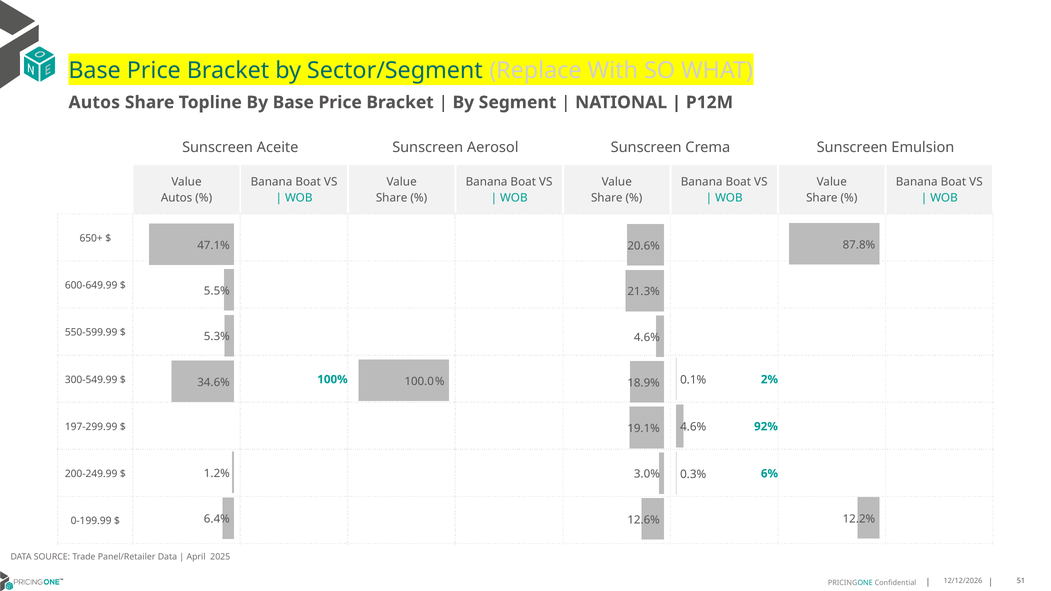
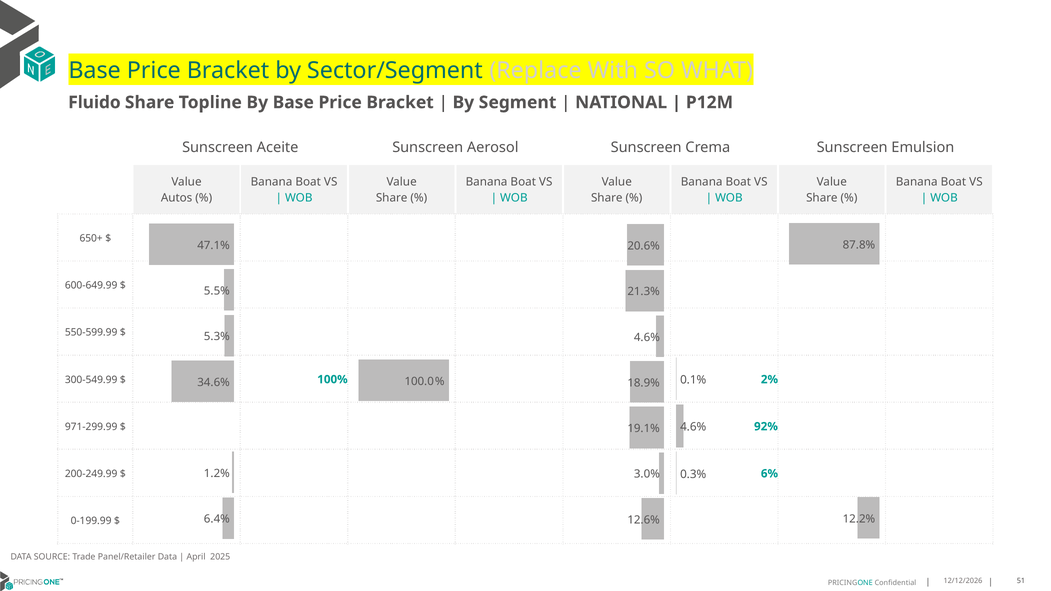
Autos at (94, 102): Autos -> Fluido
197-299.99: 197-299.99 -> 971-299.99
